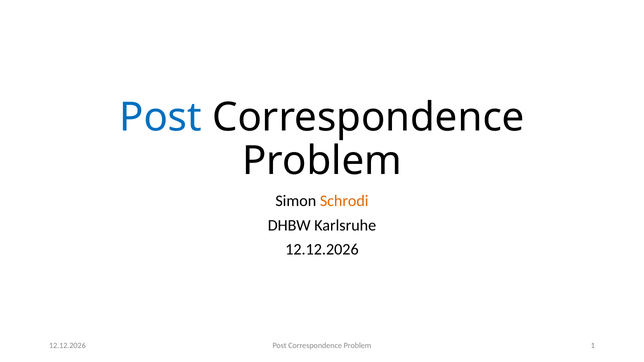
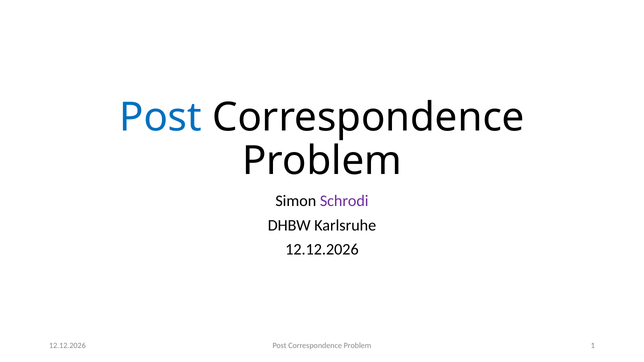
Schrodi colour: orange -> purple
